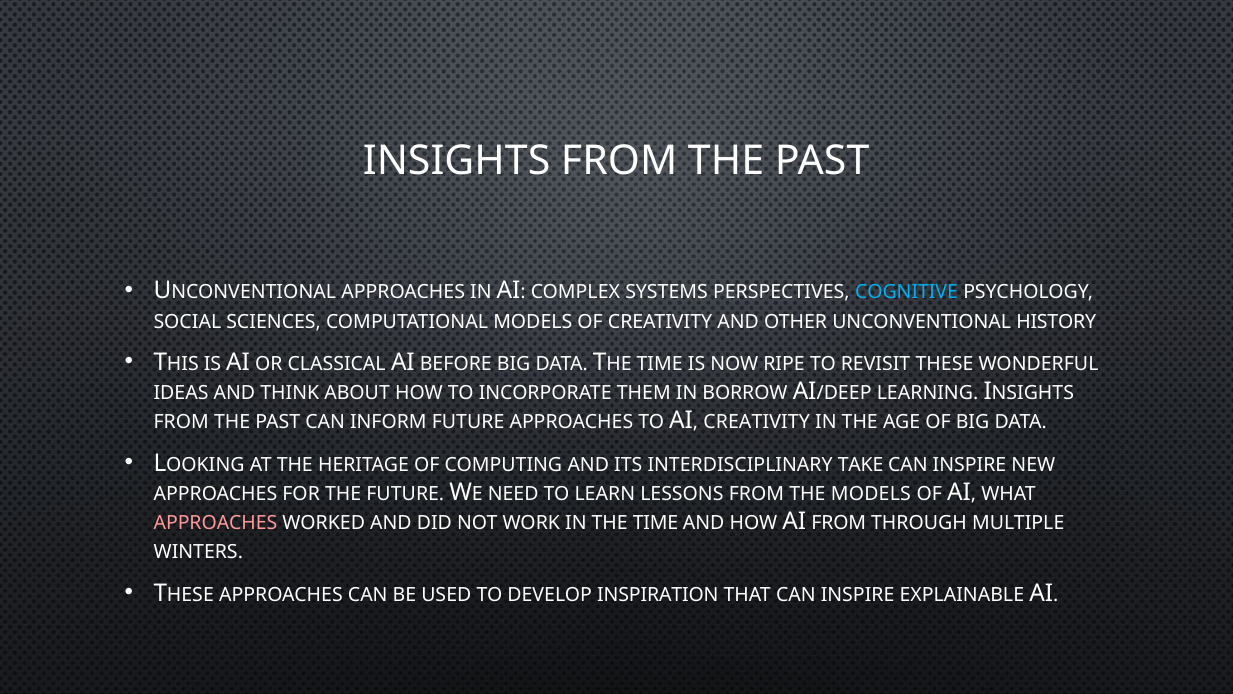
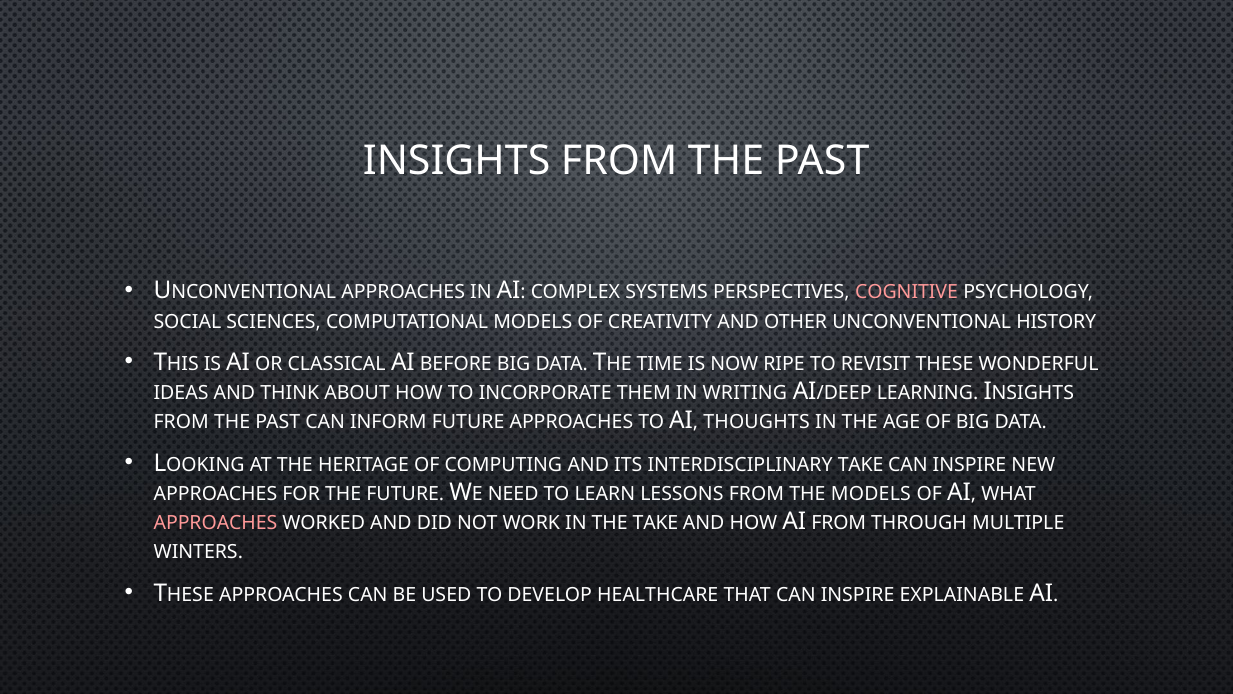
COGNITIVE colour: light blue -> pink
BORROW: BORROW -> WRITING
CREATIVITY at (757, 422): CREATIVITY -> THOUGHTS
THE TIME: TIME -> TAKE
INSPIRATION: INSPIRATION -> HEALTHCARE
